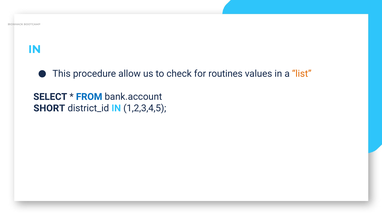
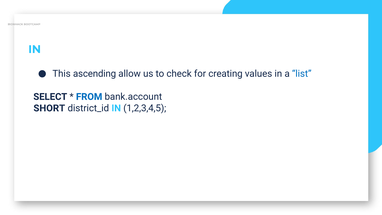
procedure: procedure -> ascending
routines: routines -> creating
list colour: orange -> blue
